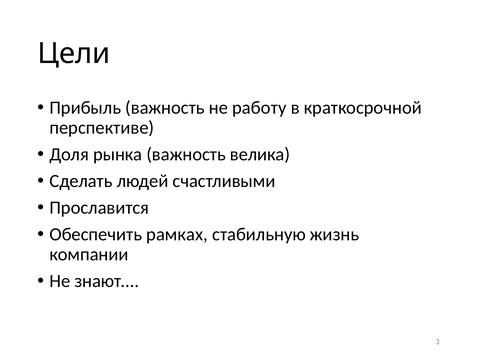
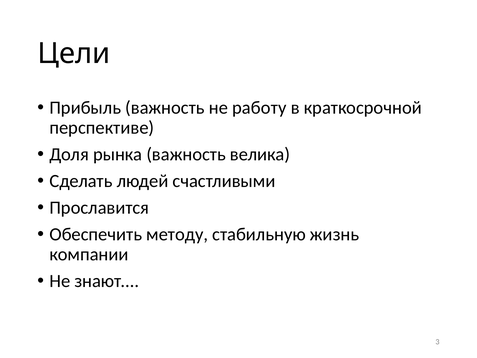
рамках: рамках -> методу
